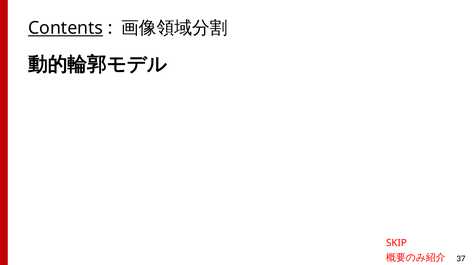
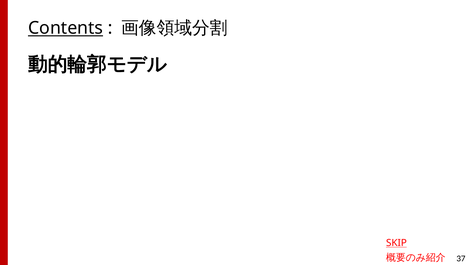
SKIP underline: none -> present
